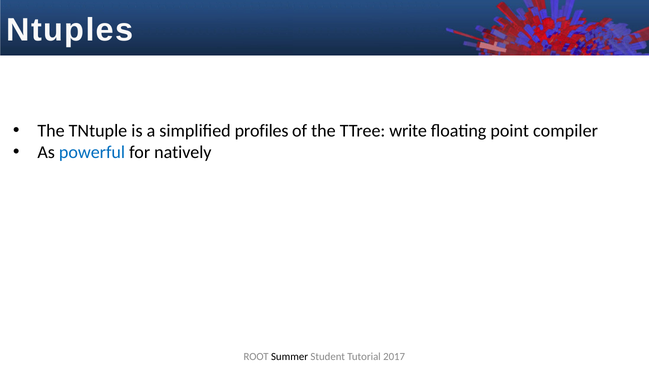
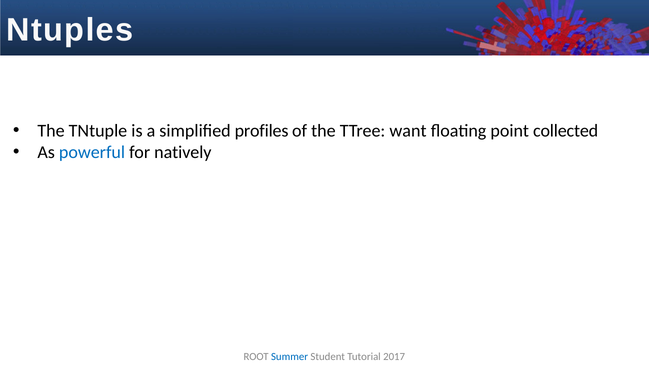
write: write -> want
compiler: compiler -> collected
Summer colour: black -> blue
